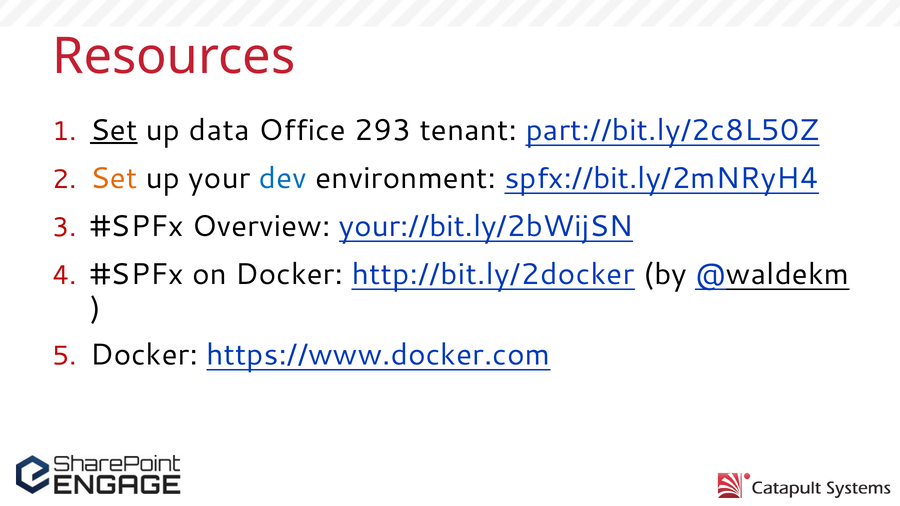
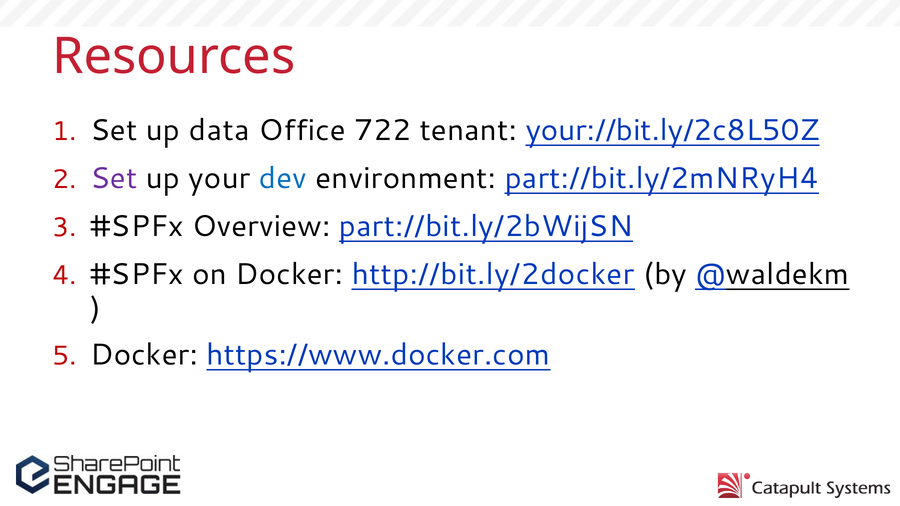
Set at (114, 130) underline: present -> none
293: 293 -> 722
part://bit.ly/2c8L50Z: part://bit.ly/2c8L50Z -> your://bit.ly/2c8L50Z
Set at (114, 178) colour: orange -> purple
spfx://bit.ly/2mNRyH4: spfx://bit.ly/2mNRyH4 -> part://bit.ly/2mNRyH4
your://bit.ly/2bWijSN: your://bit.ly/2bWijSN -> part://bit.ly/2bWijSN
